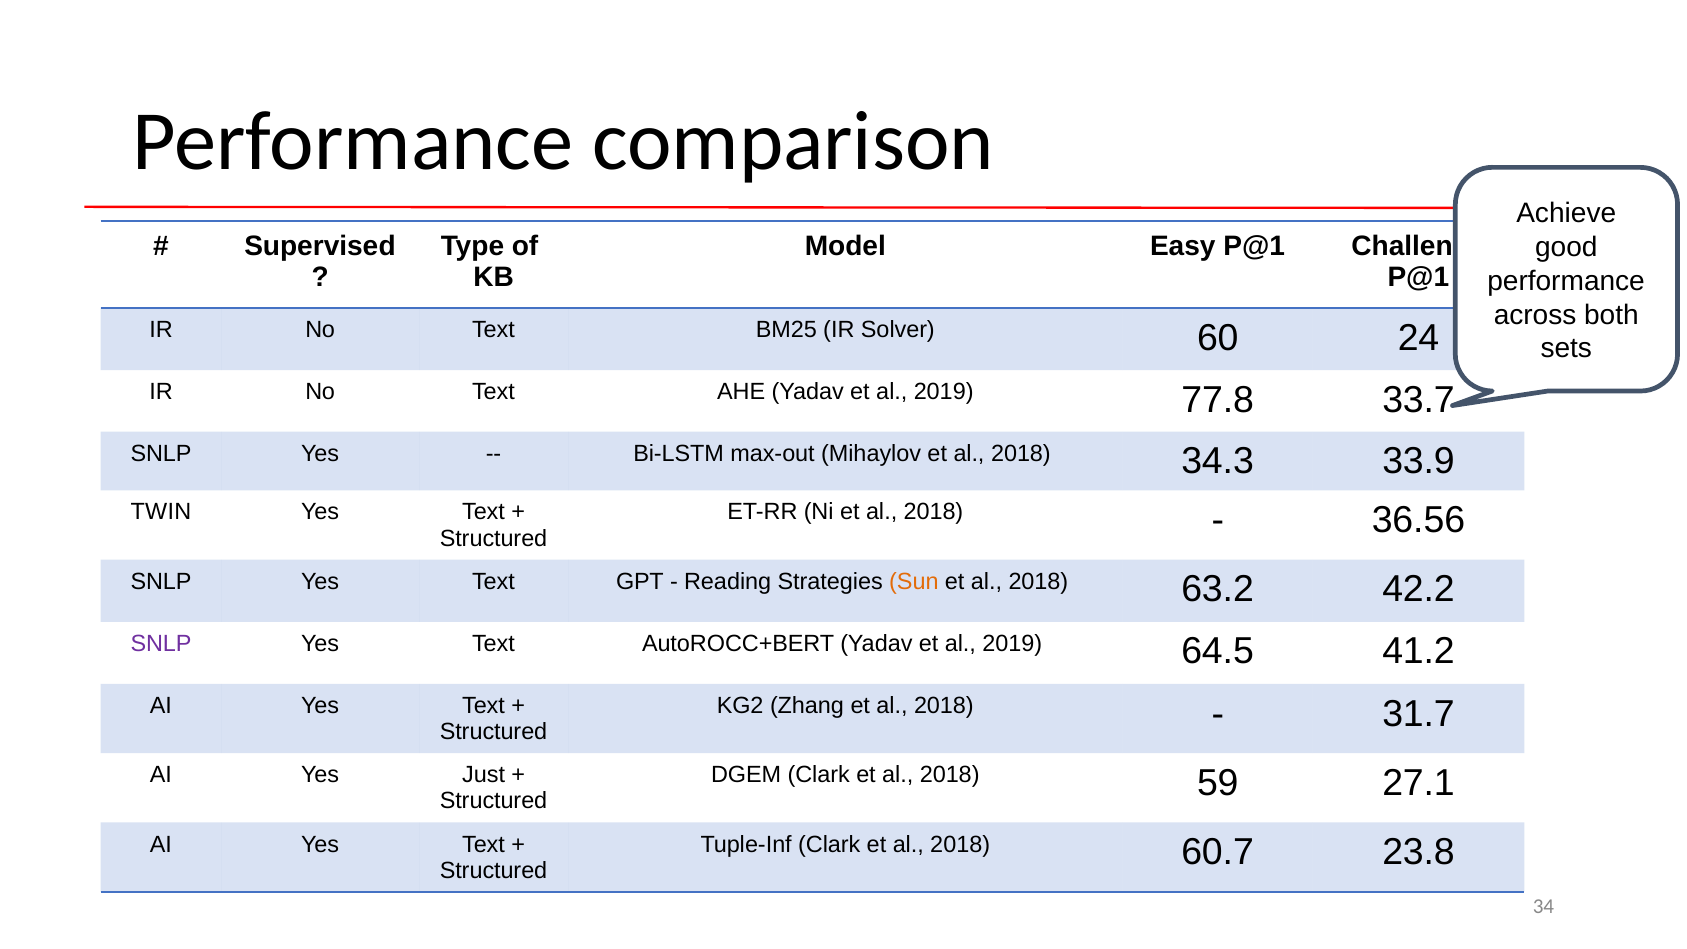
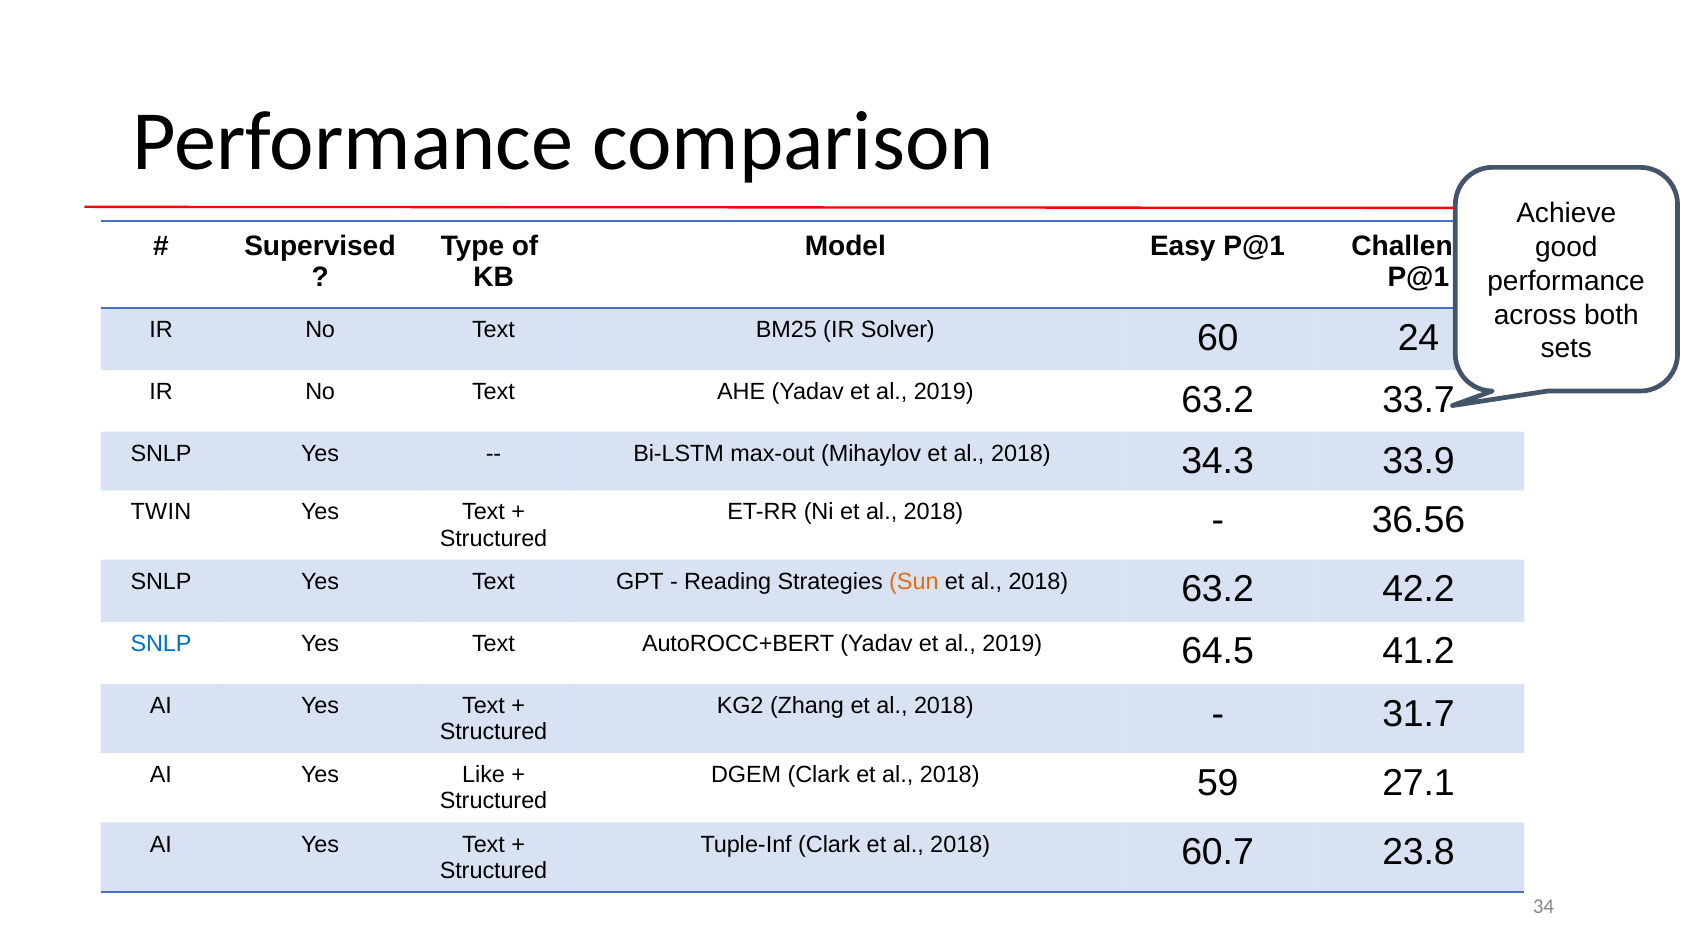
2019 77.8: 77.8 -> 63.2
SNLP at (161, 644) colour: purple -> blue
Just: Just -> Like
